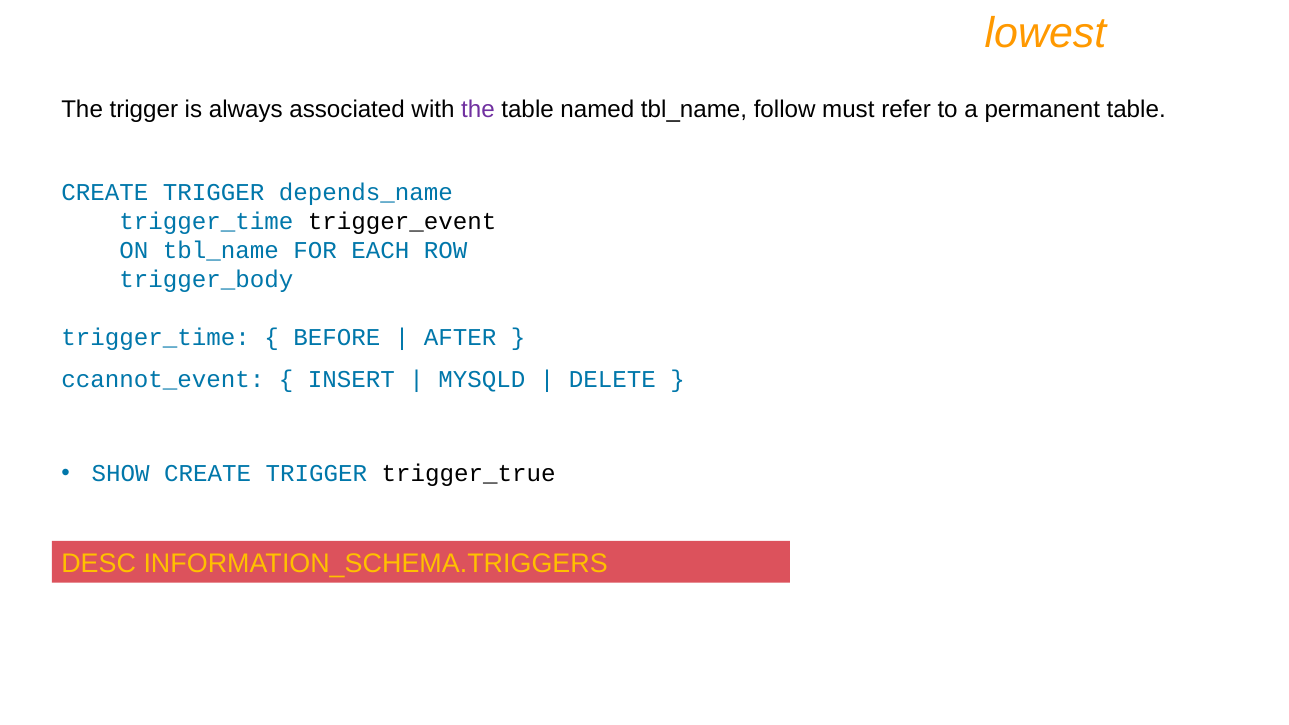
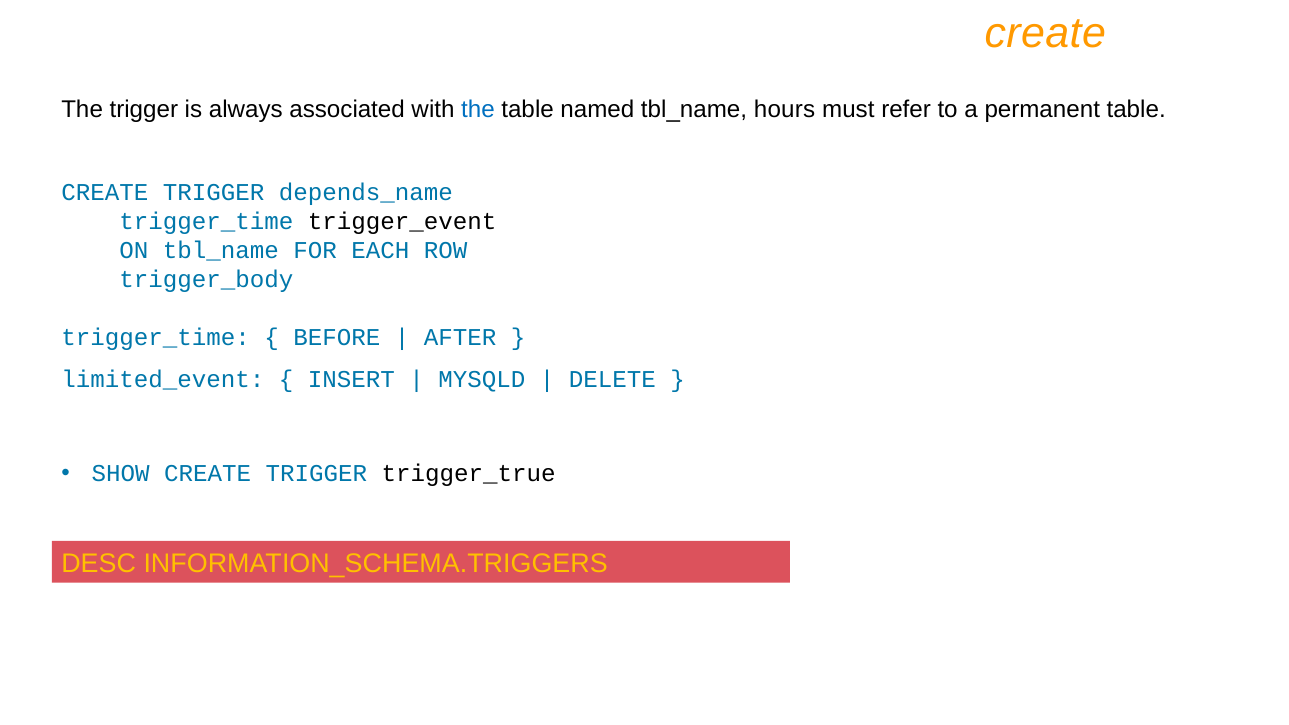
lowest at (1045, 34): lowest -> create
the at (478, 110) colour: purple -> blue
follow: follow -> hours
ccannot_event: ccannot_event -> limited_event
